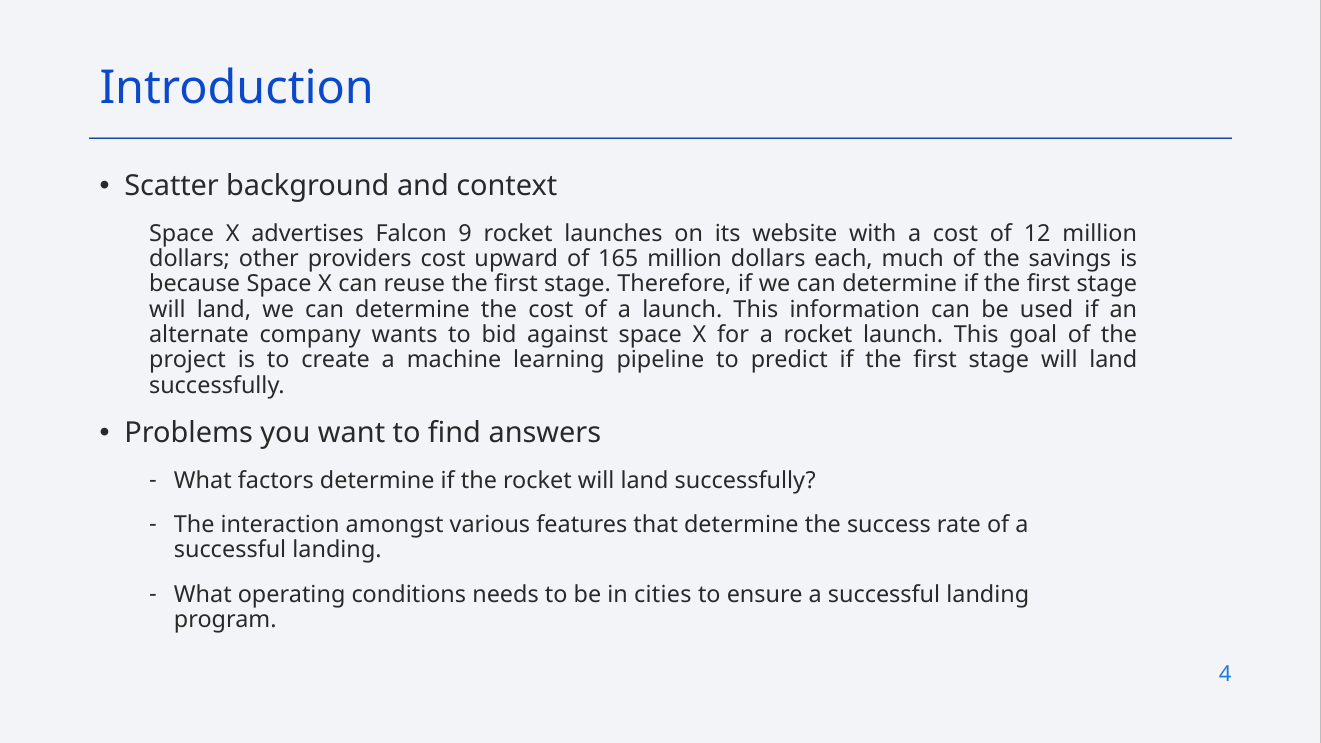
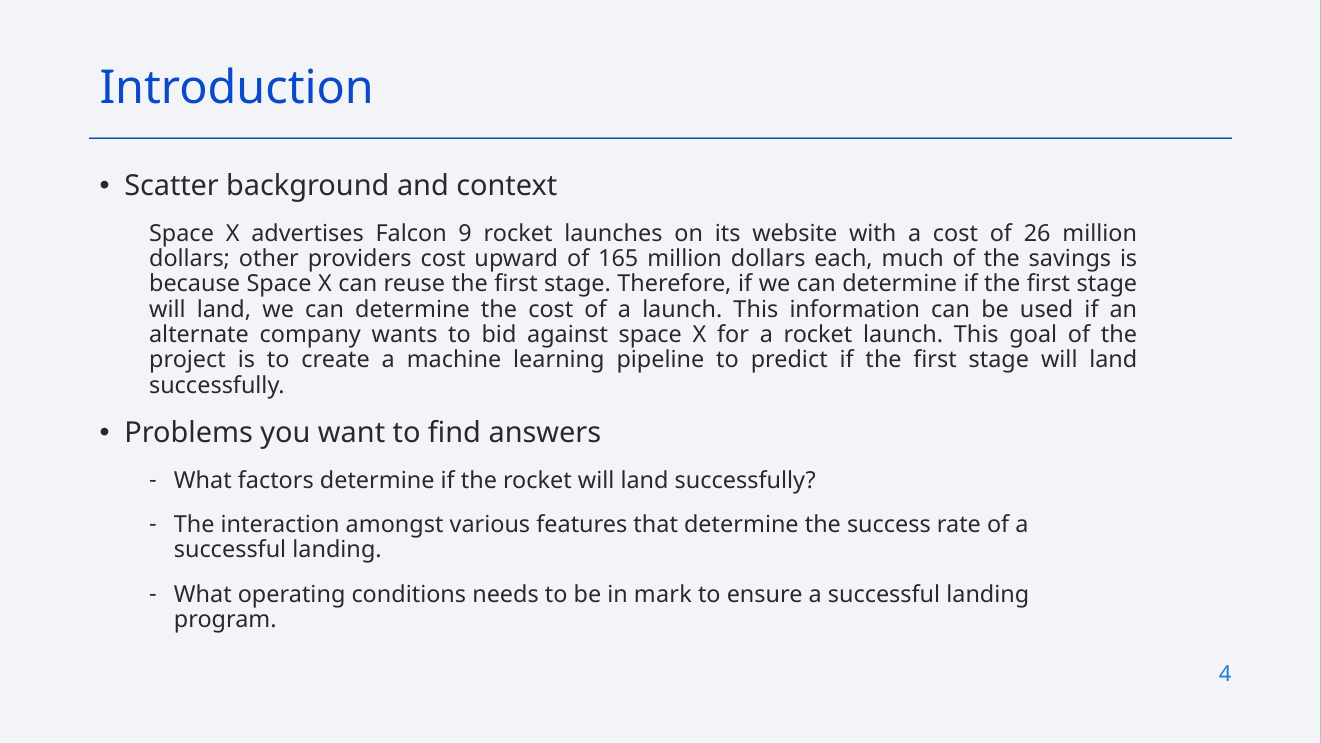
12: 12 -> 26
cities: cities -> mark
